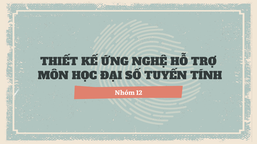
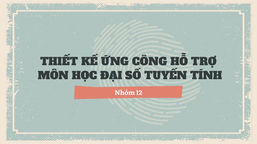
NGHỆ: NGHỆ -> CÔNG
